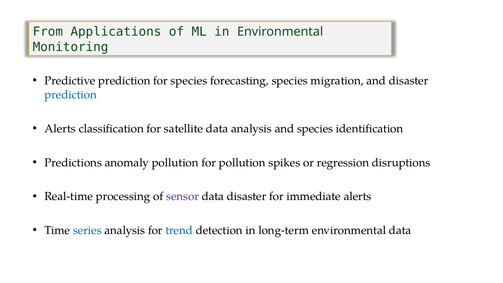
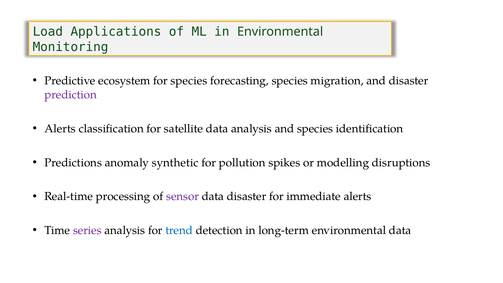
From: From -> Load
Predictive prediction: prediction -> ecosystem
prediction at (71, 95) colour: blue -> purple
anomaly pollution: pollution -> synthetic
regression: regression -> modelling
series colour: blue -> purple
